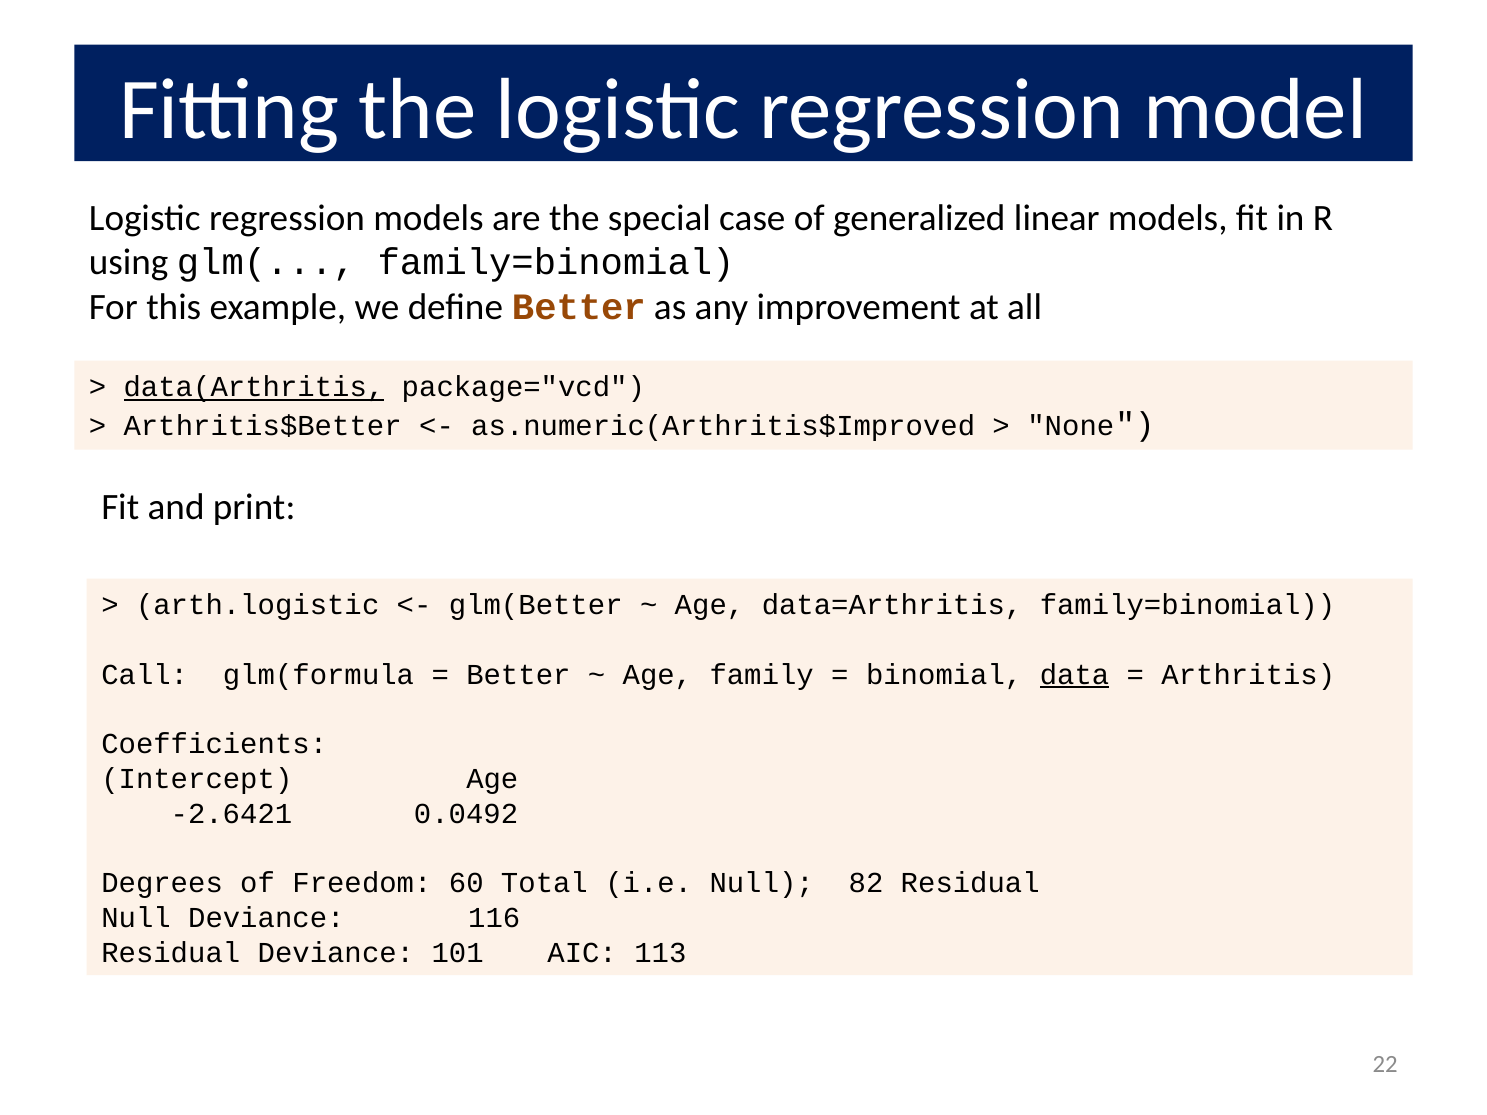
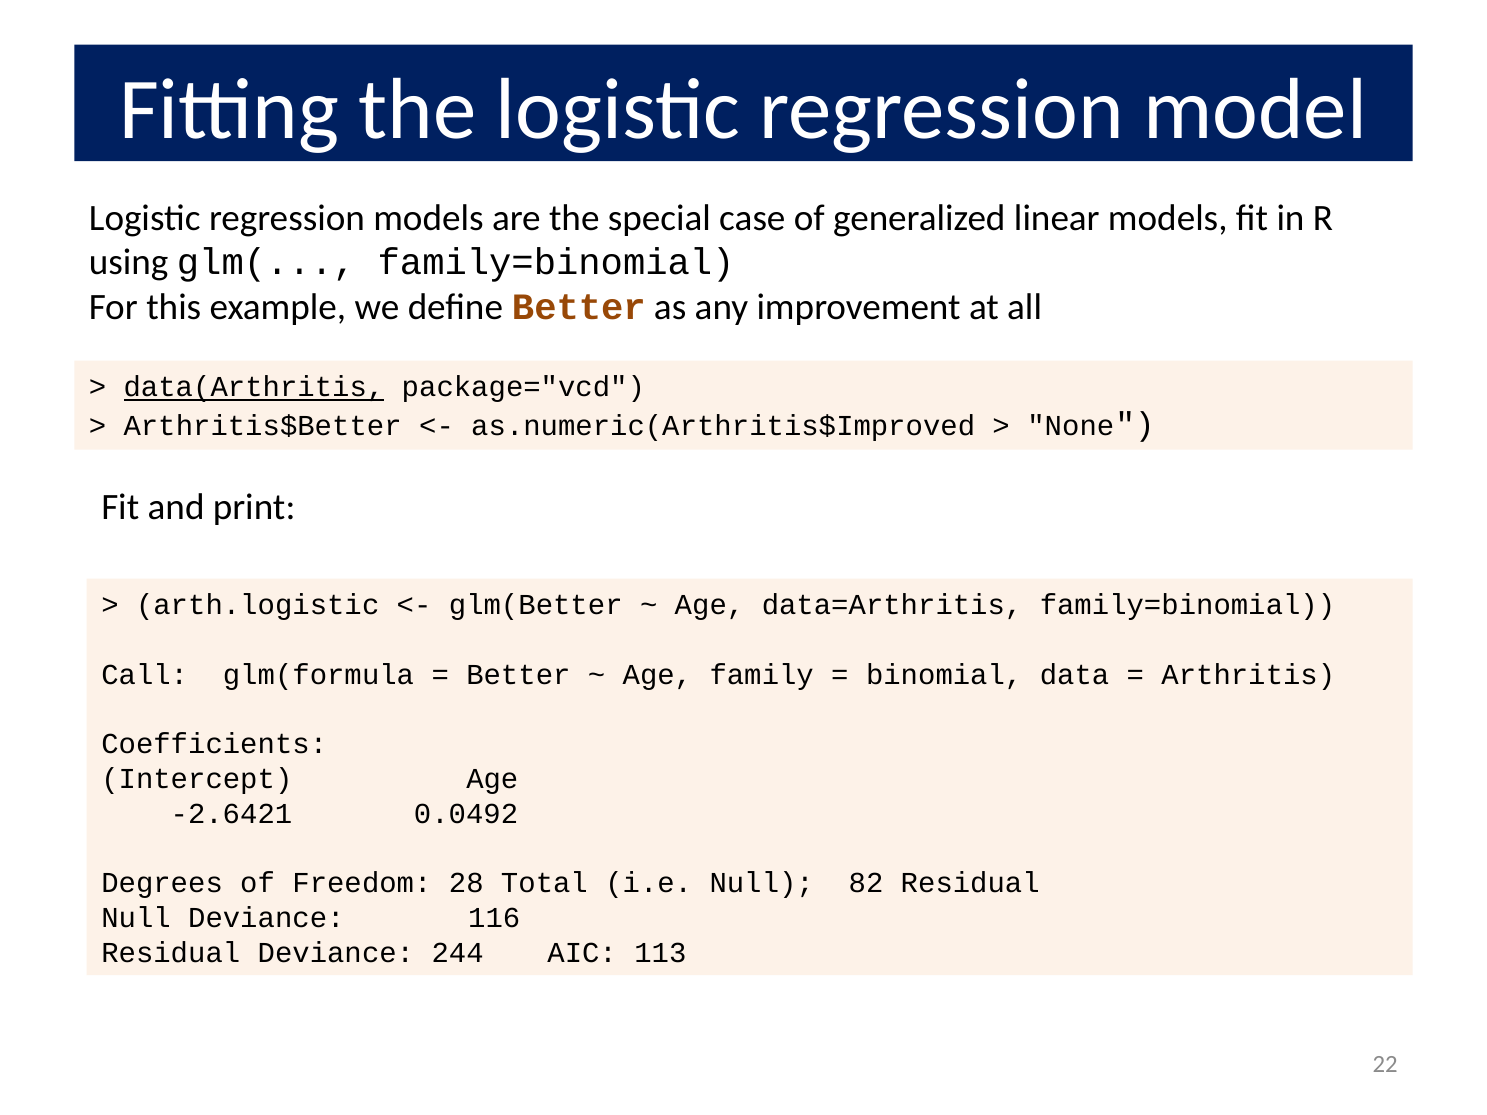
data underline: present -> none
60: 60 -> 28
101: 101 -> 244
